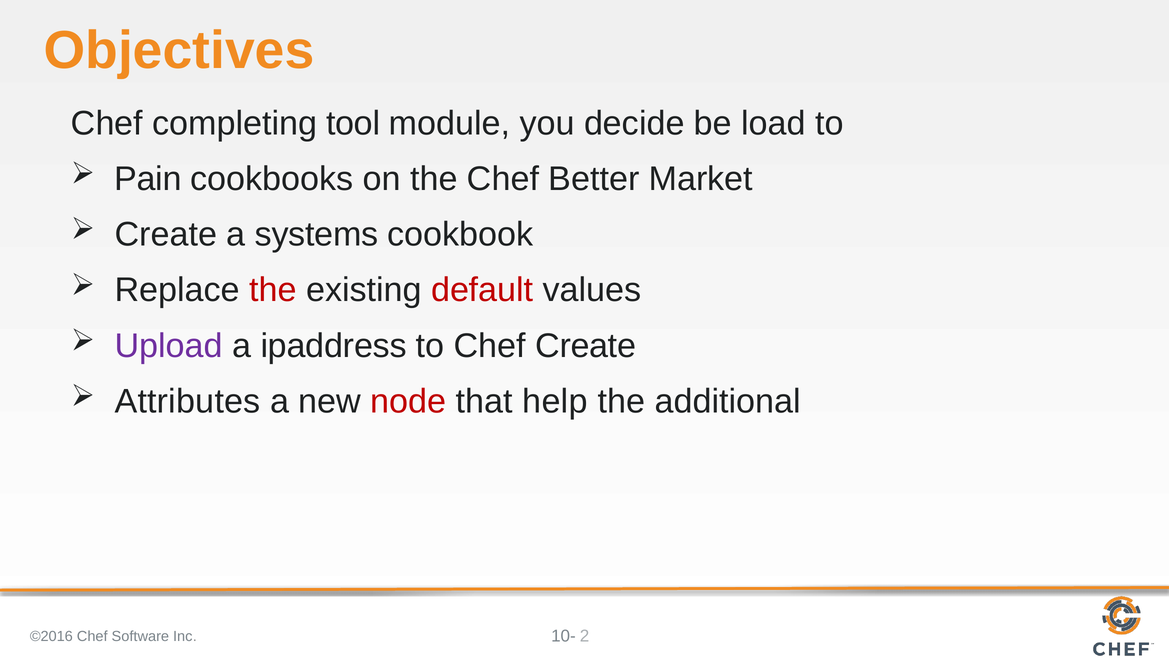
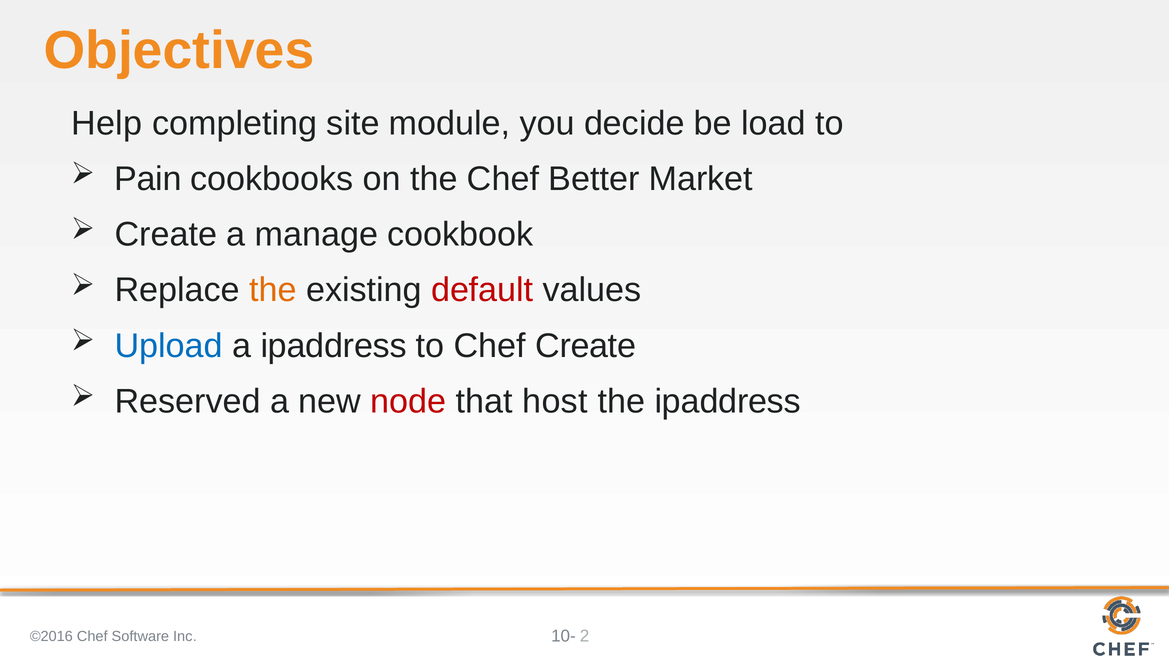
Chef at (107, 123): Chef -> Help
tool: tool -> site
systems: systems -> manage
the at (273, 290) colour: red -> orange
Upload colour: purple -> blue
Attributes: Attributes -> Reserved
help: help -> host
the additional: additional -> ipaddress
